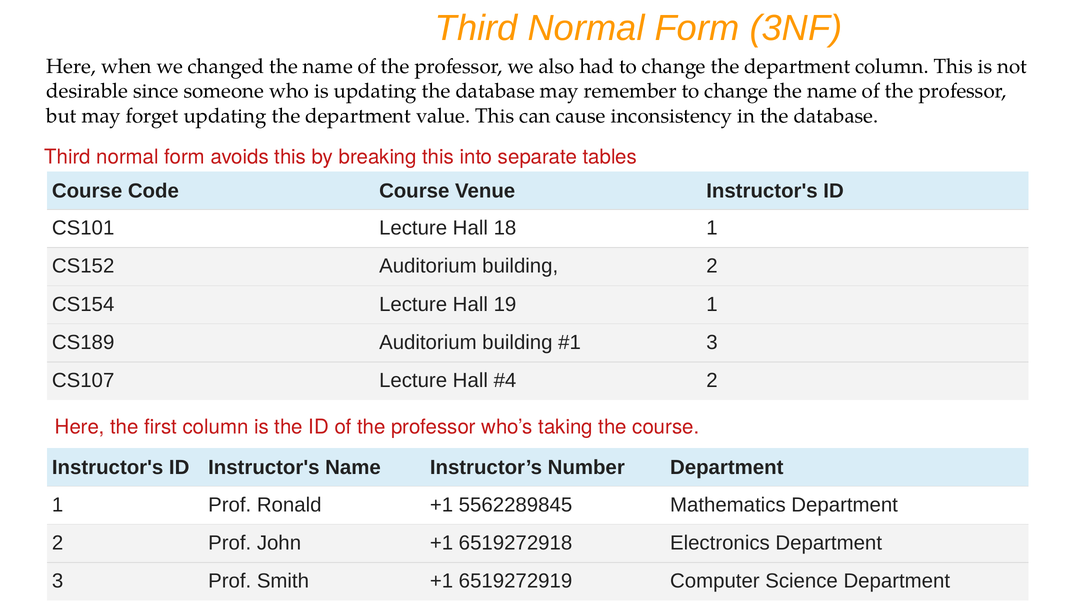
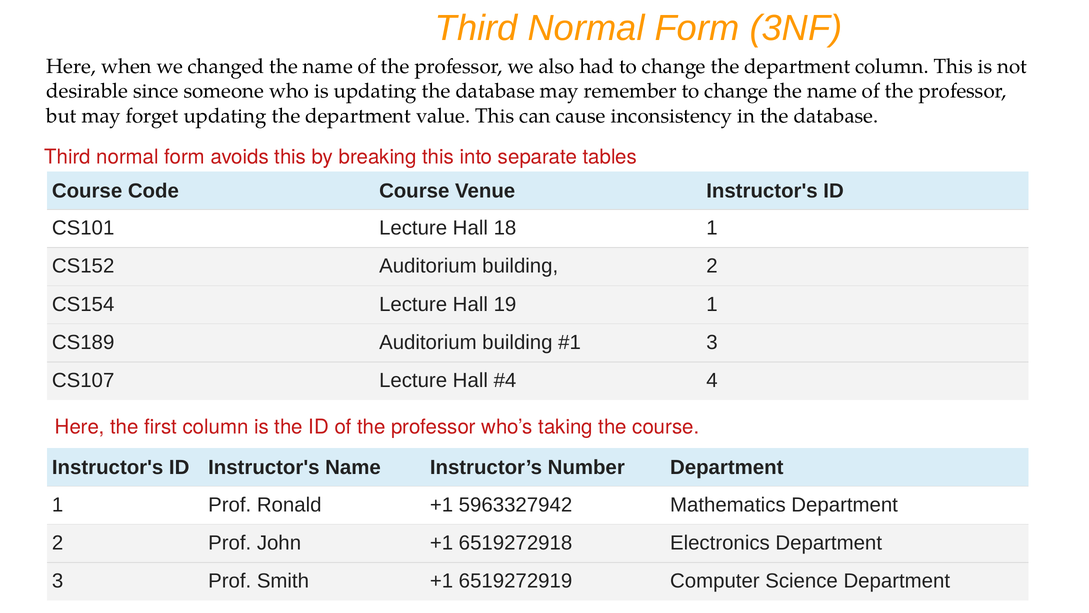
2 at (712, 380): 2 -> 4
5562289845: 5562289845 -> 5963327942
